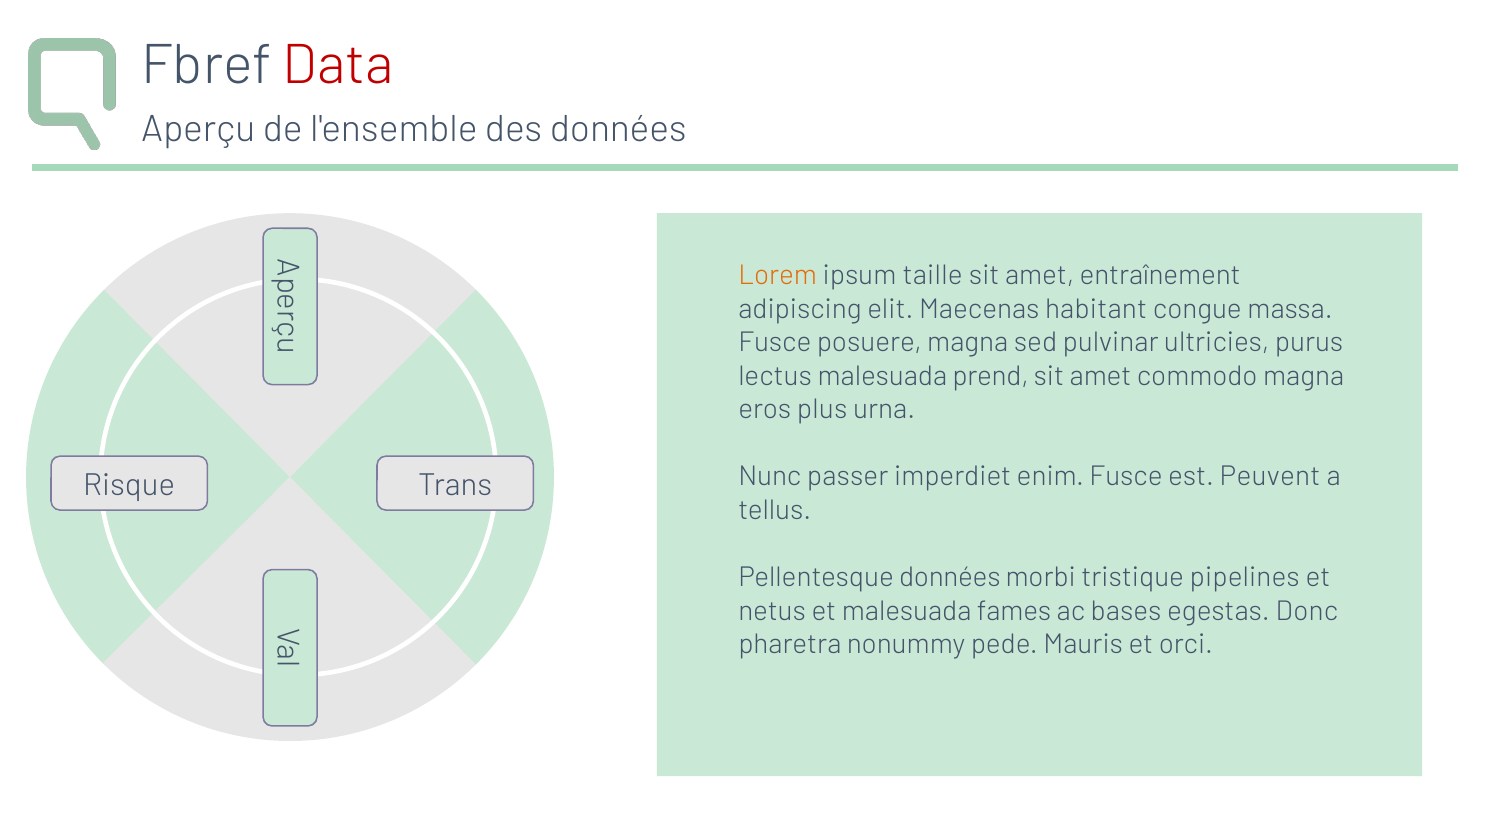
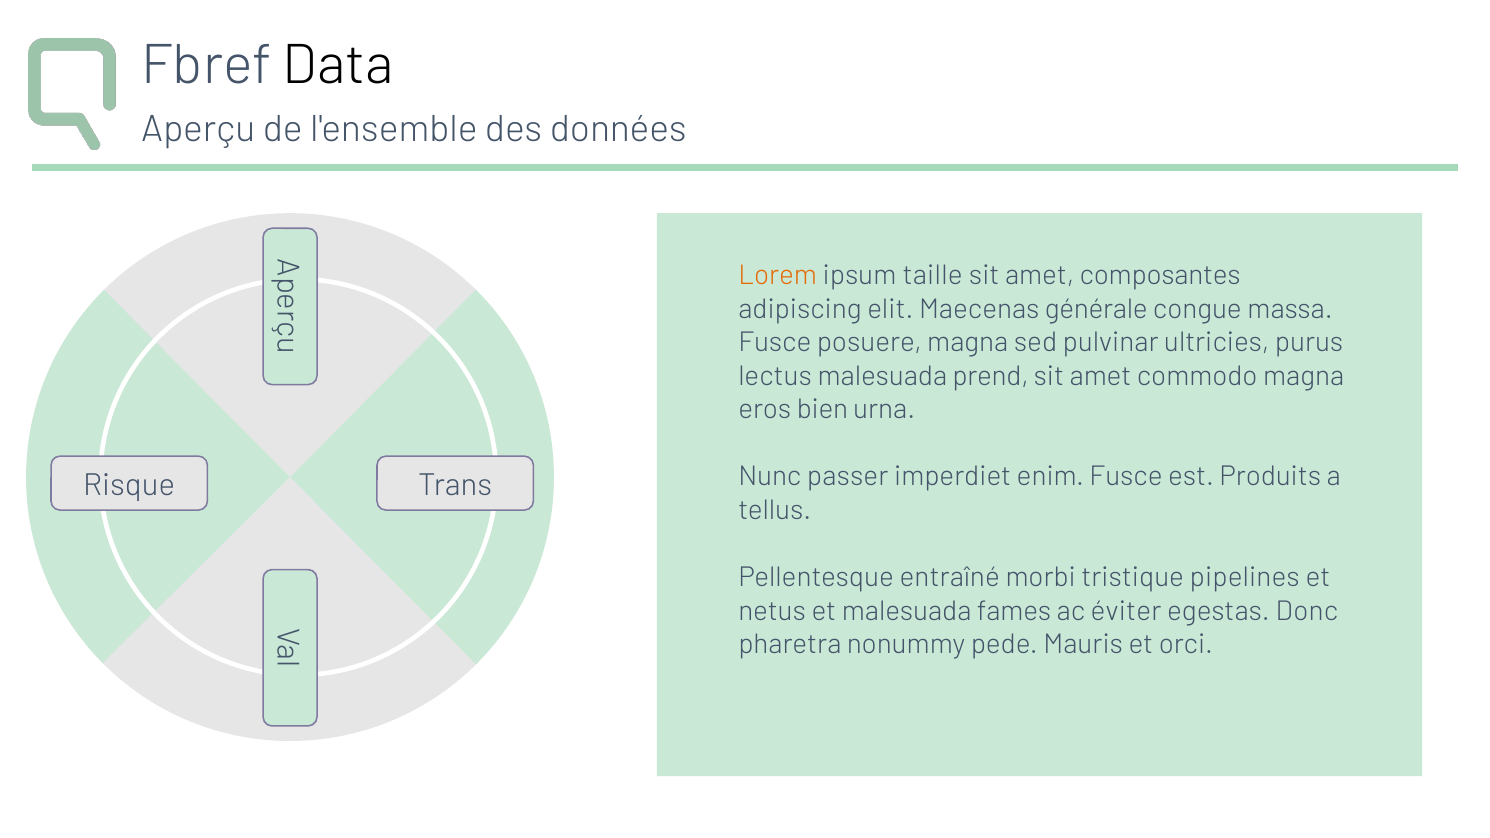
Data colour: red -> black
entraînement: entraînement -> composantes
habitant: habitant -> générale
plus: plus -> bien
Peuvent: Peuvent -> Produits
Pellentesque données: données -> entraîné
bases: bases -> éviter
